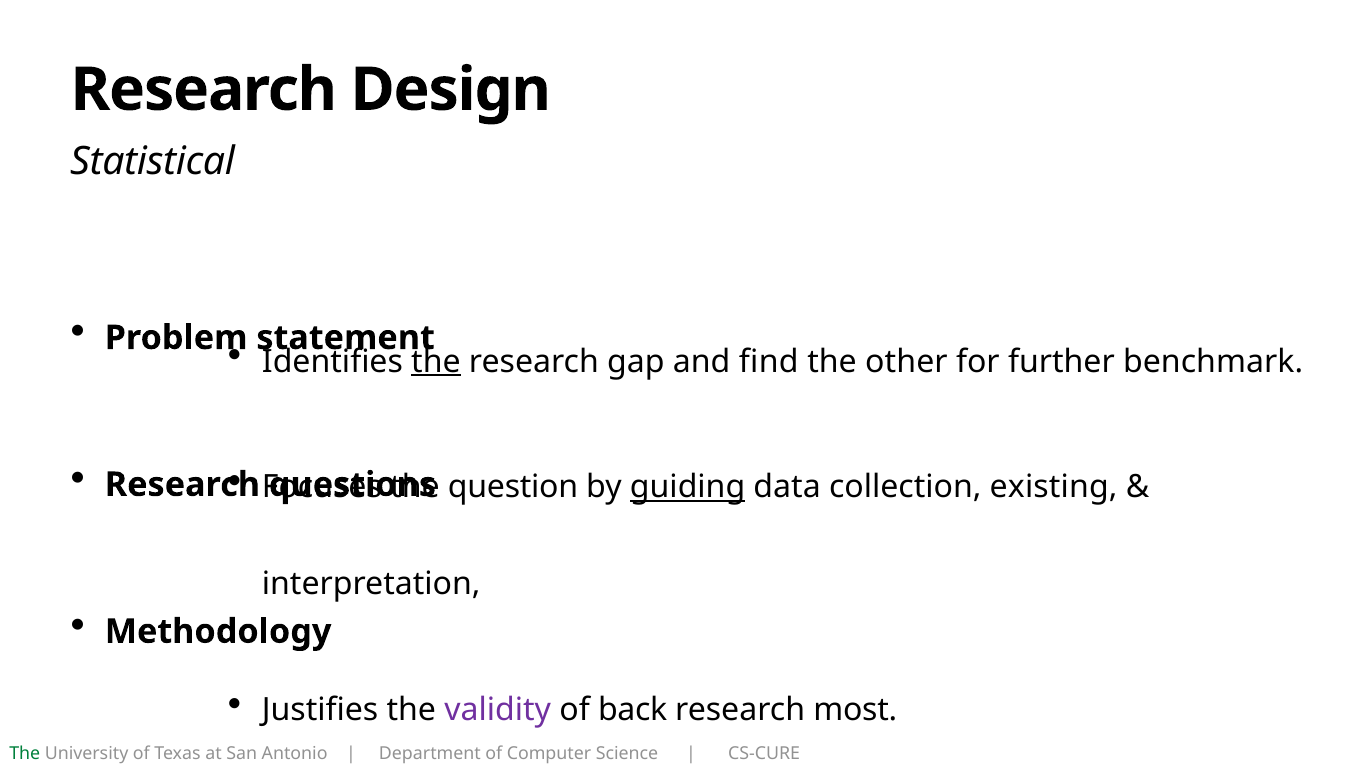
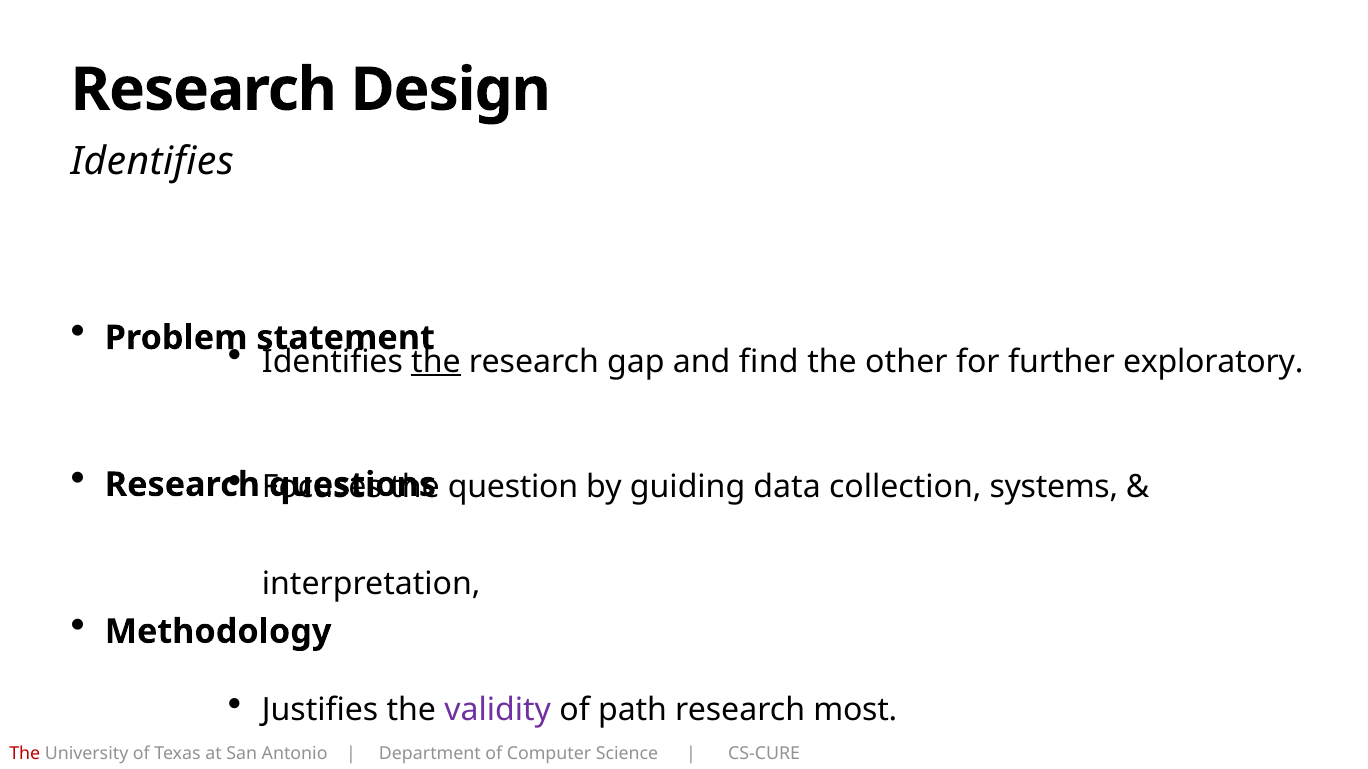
Statistical at (153, 162): Statistical -> Identifies
benchmark: benchmark -> exploratory
guiding underline: present -> none
existing: existing -> systems
back: back -> path
The at (25, 755) colour: green -> red
